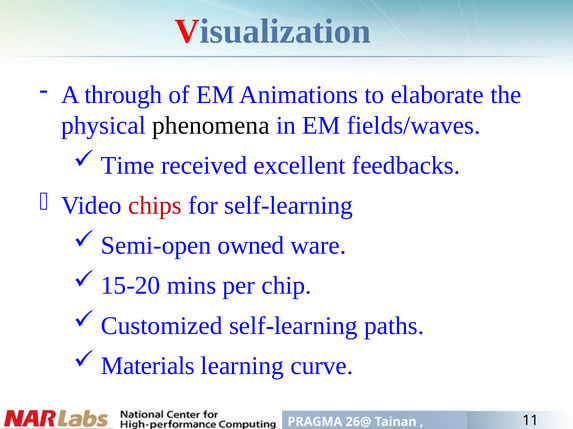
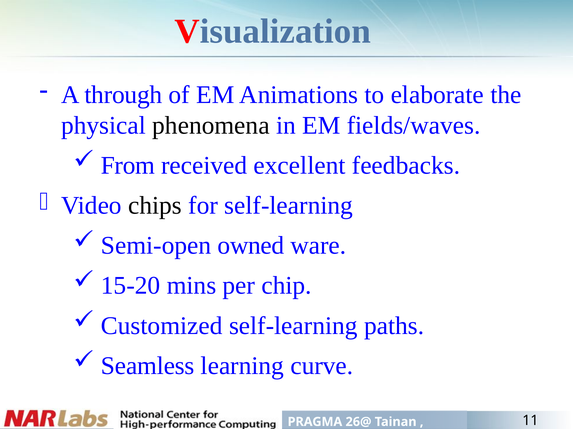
Time: Time -> From
chips colour: red -> black
Materials: Materials -> Seamless
